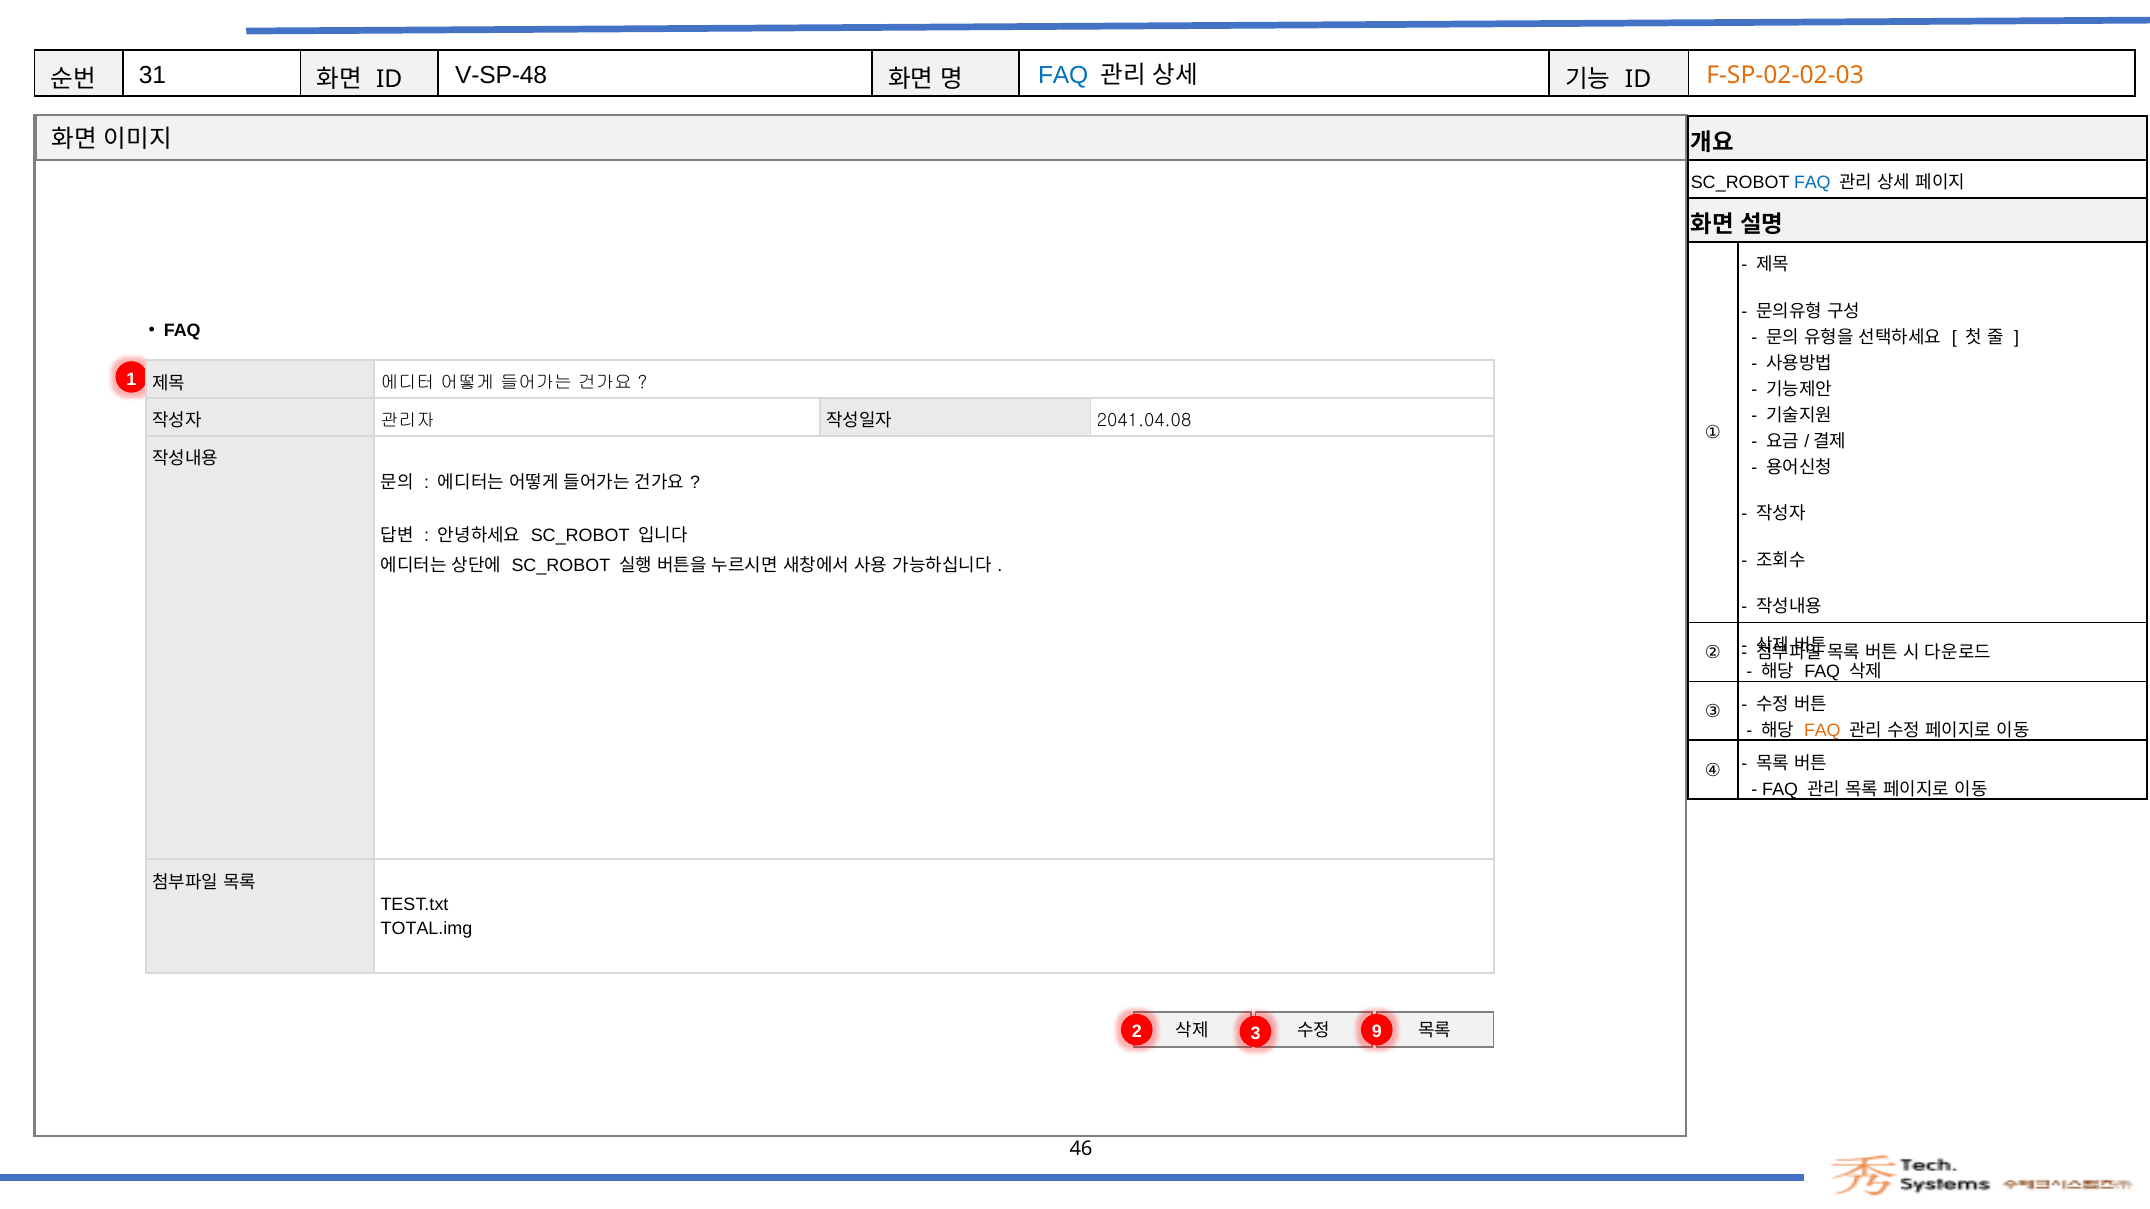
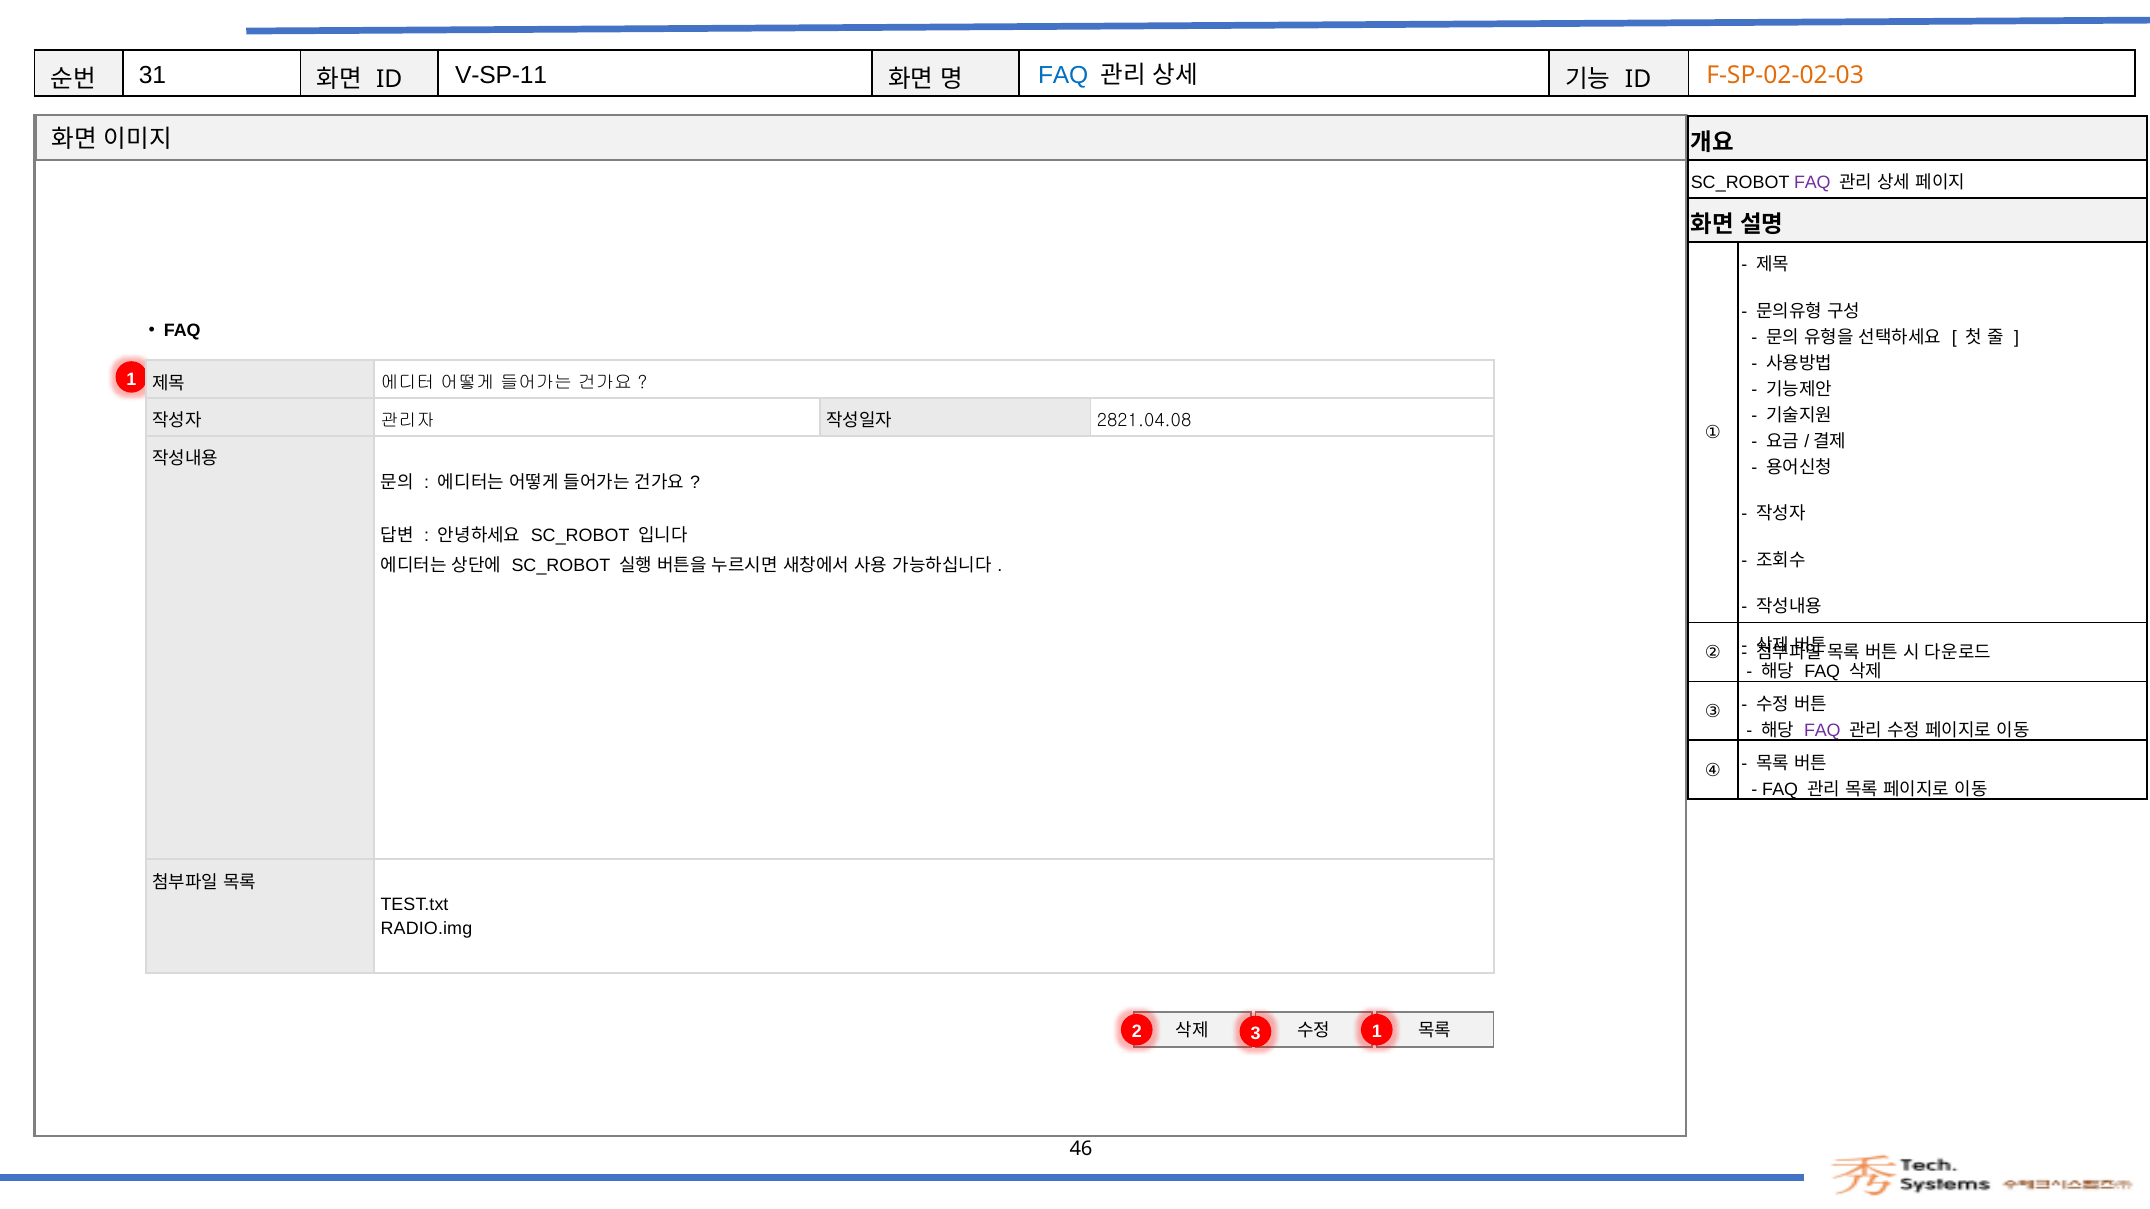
V-SP-48: V-SP-48 -> V-SP-11
FAQ at (1812, 183) colour: blue -> purple
2041.04.08: 2041.04.08 -> 2821.04.08
FAQ at (1822, 731) colour: orange -> purple
TOTAL.img: TOTAL.img -> RADIO.img
3 9: 9 -> 1
